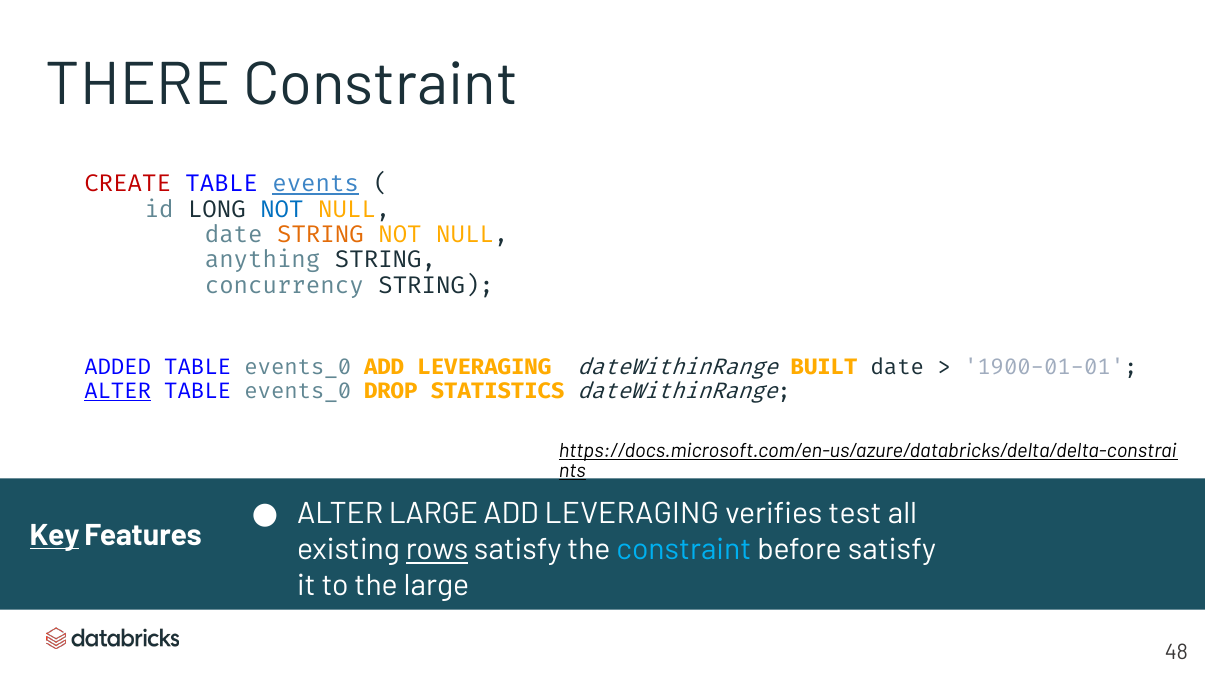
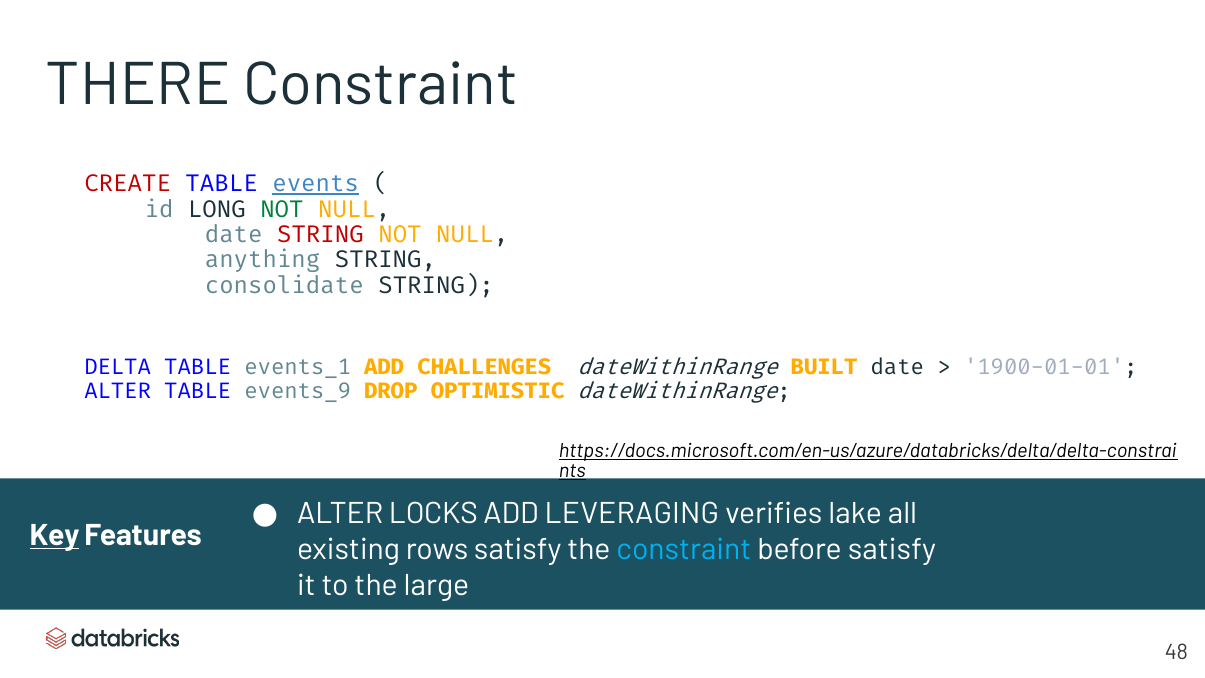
NOT at (282, 209) colour: blue -> green
STRING at (320, 235) colour: orange -> red
concurrency: concurrency -> consolidate
ADDED: ADDED -> DELTA
events_0 at (298, 367): events_0 -> events_1
LEVERAGING at (484, 367): LEVERAGING -> CHALLENGES
ALTER at (118, 391) underline: present -> none
events_0 at (298, 391): events_0 -> events_9
STATISTICS: STATISTICS -> OPTIMISTIC
ALTER LARGE: LARGE -> LOCKS
test: test -> lake
rows underline: present -> none
